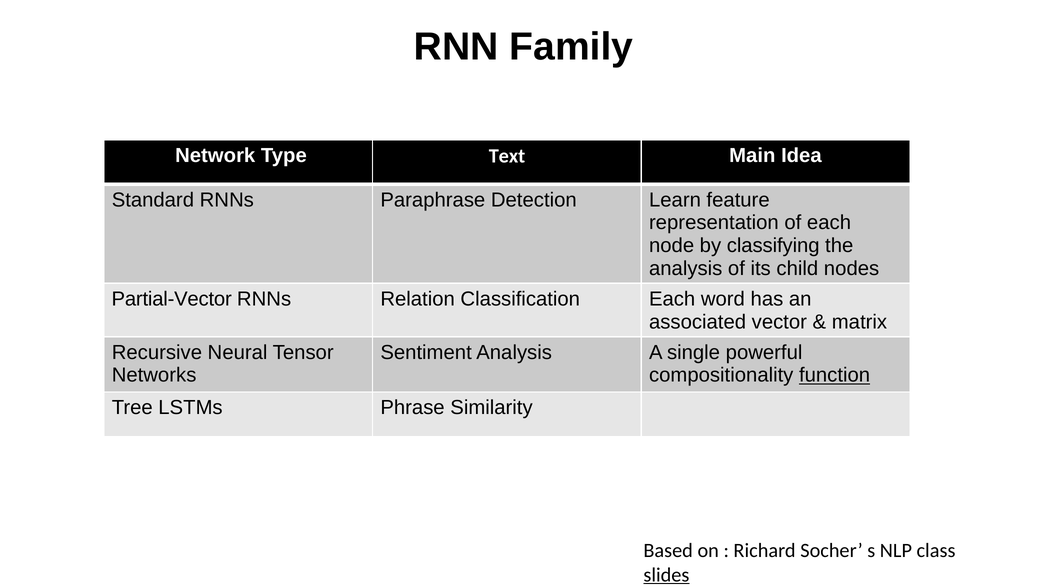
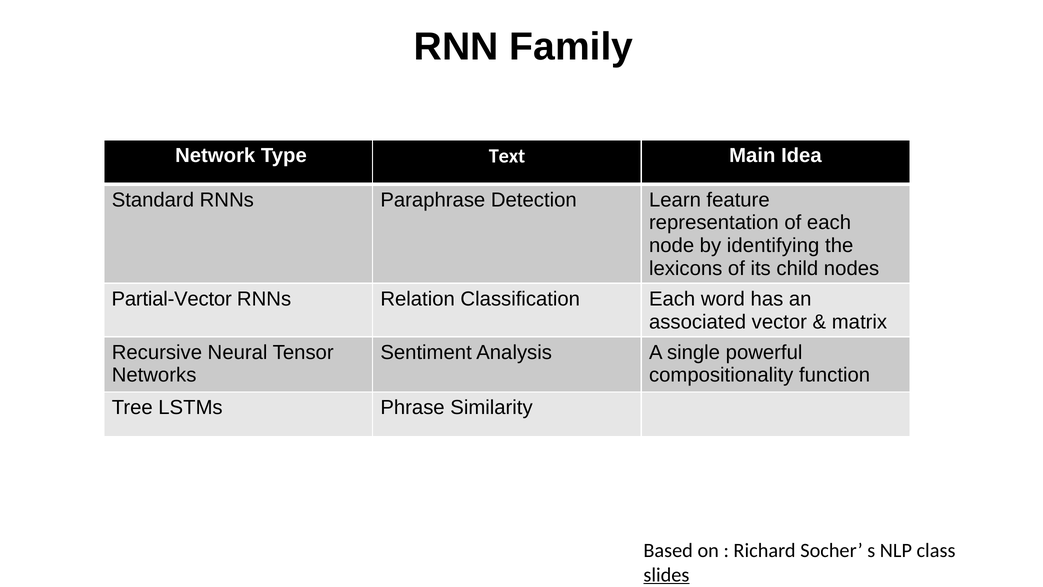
classifying: classifying -> identifying
analysis at (686, 268): analysis -> lexicons
function underline: present -> none
